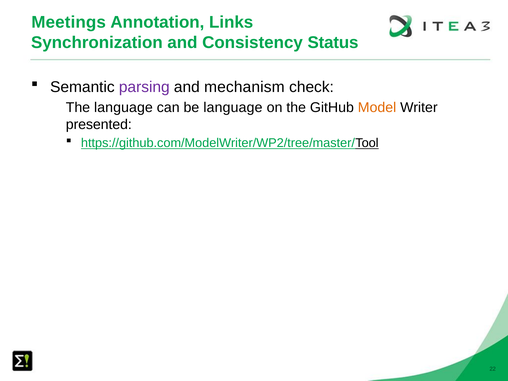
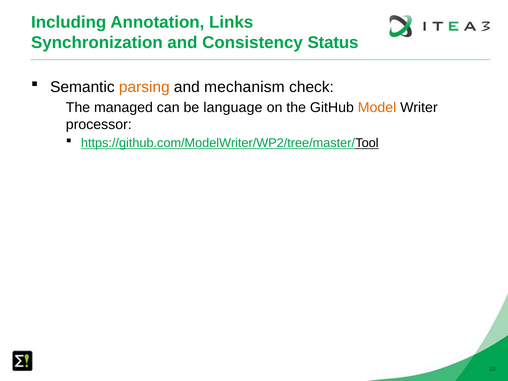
Meetings: Meetings -> Including
parsing colour: purple -> orange
The language: language -> managed
presented: presented -> processor
